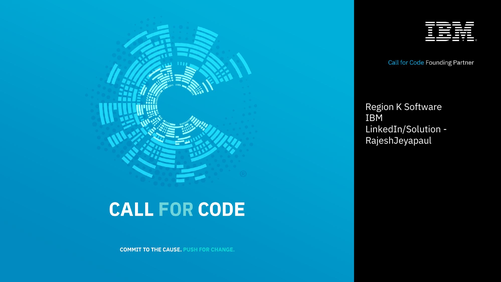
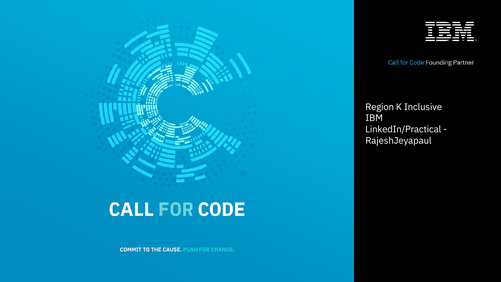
Software: Software -> Inclusive
LinkedIn/Solution: LinkedIn/Solution -> LinkedIn/Practical
